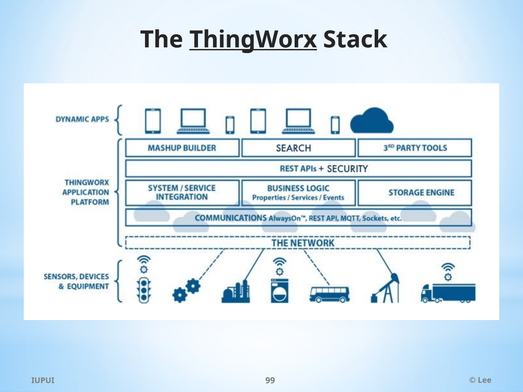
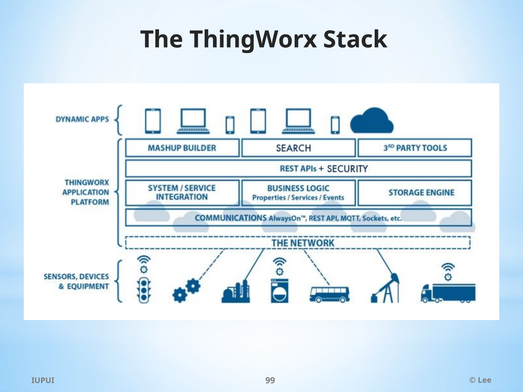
ThingWorx underline: present -> none
